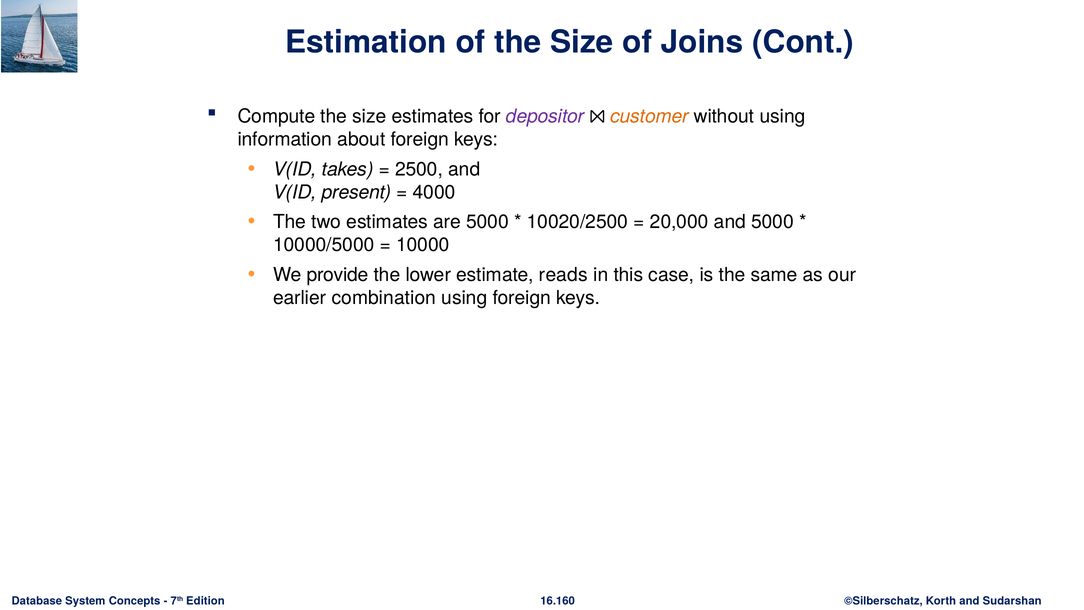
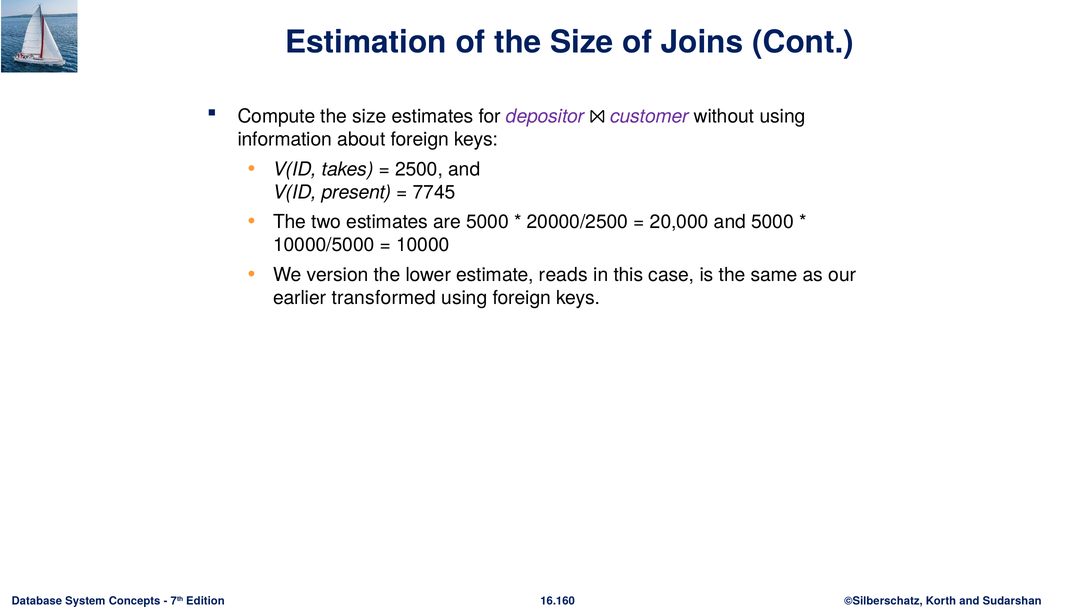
customer colour: orange -> purple
4000: 4000 -> 7745
10020/2500: 10020/2500 -> 20000/2500
provide: provide -> version
combination: combination -> transformed
